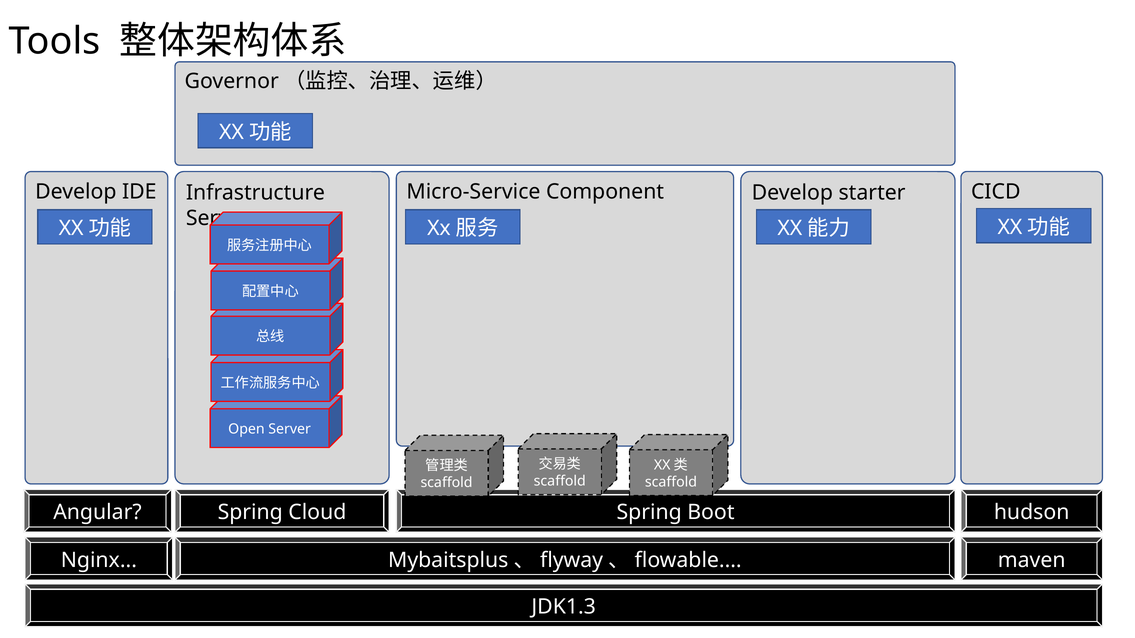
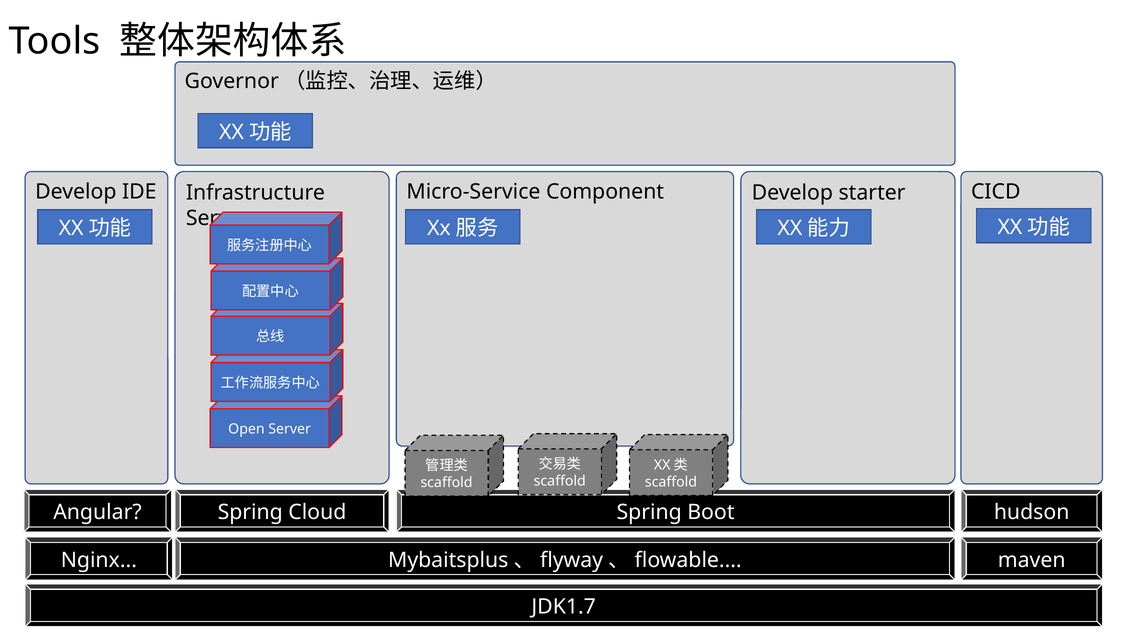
JDK1.3: JDK1.3 -> JDK1.7
